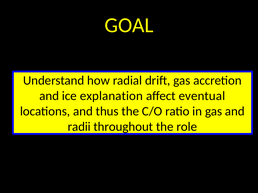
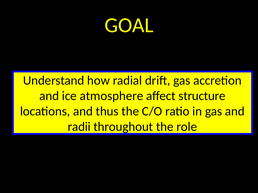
explanation: explanation -> atmosphere
eventual: eventual -> structure
